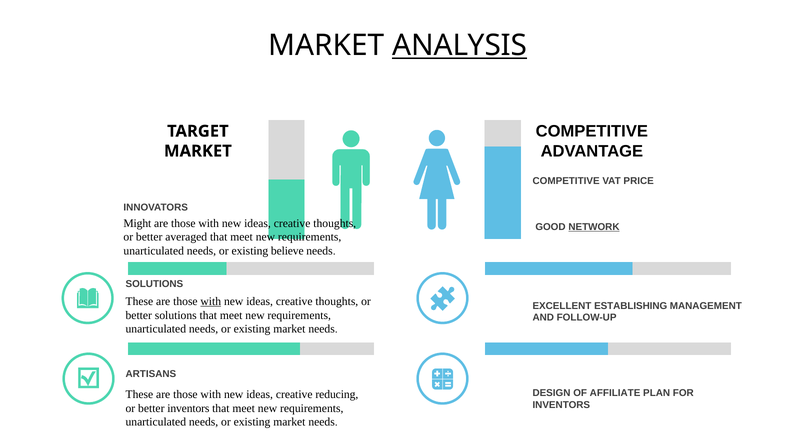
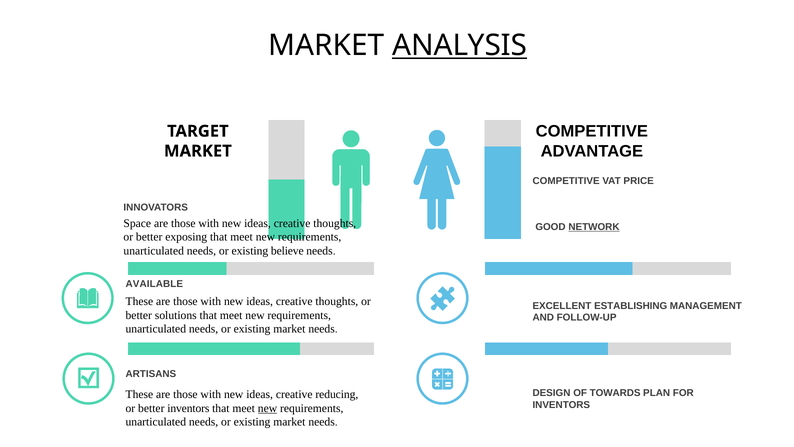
Might: Might -> Space
averaged: averaged -> exposing
SOLUTIONS at (154, 284): SOLUTIONS -> AVAILABLE
with at (211, 301) underline: present -> none
AFFILIATE: AFFILIATE -> TOWARDS
new at (267, 408) underline: none -> present
